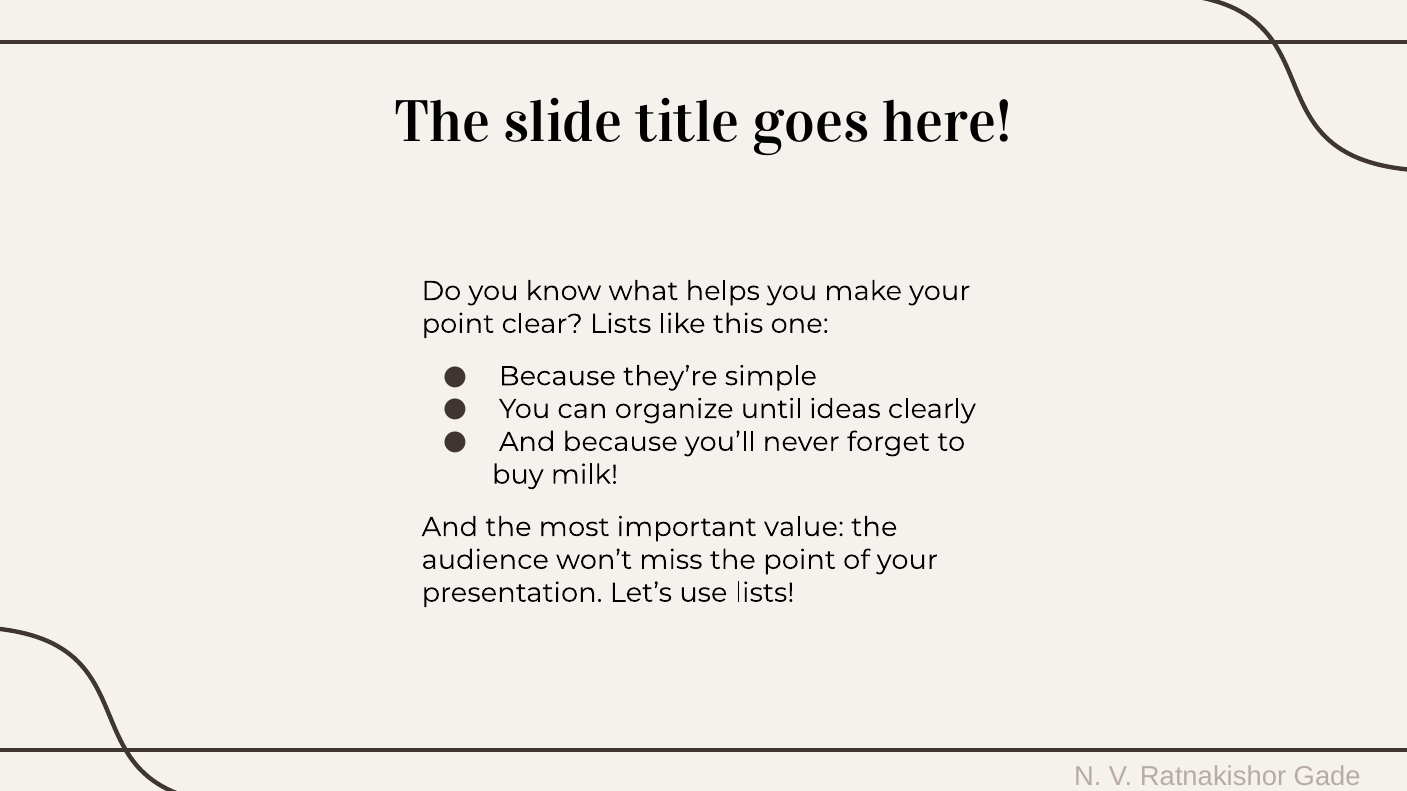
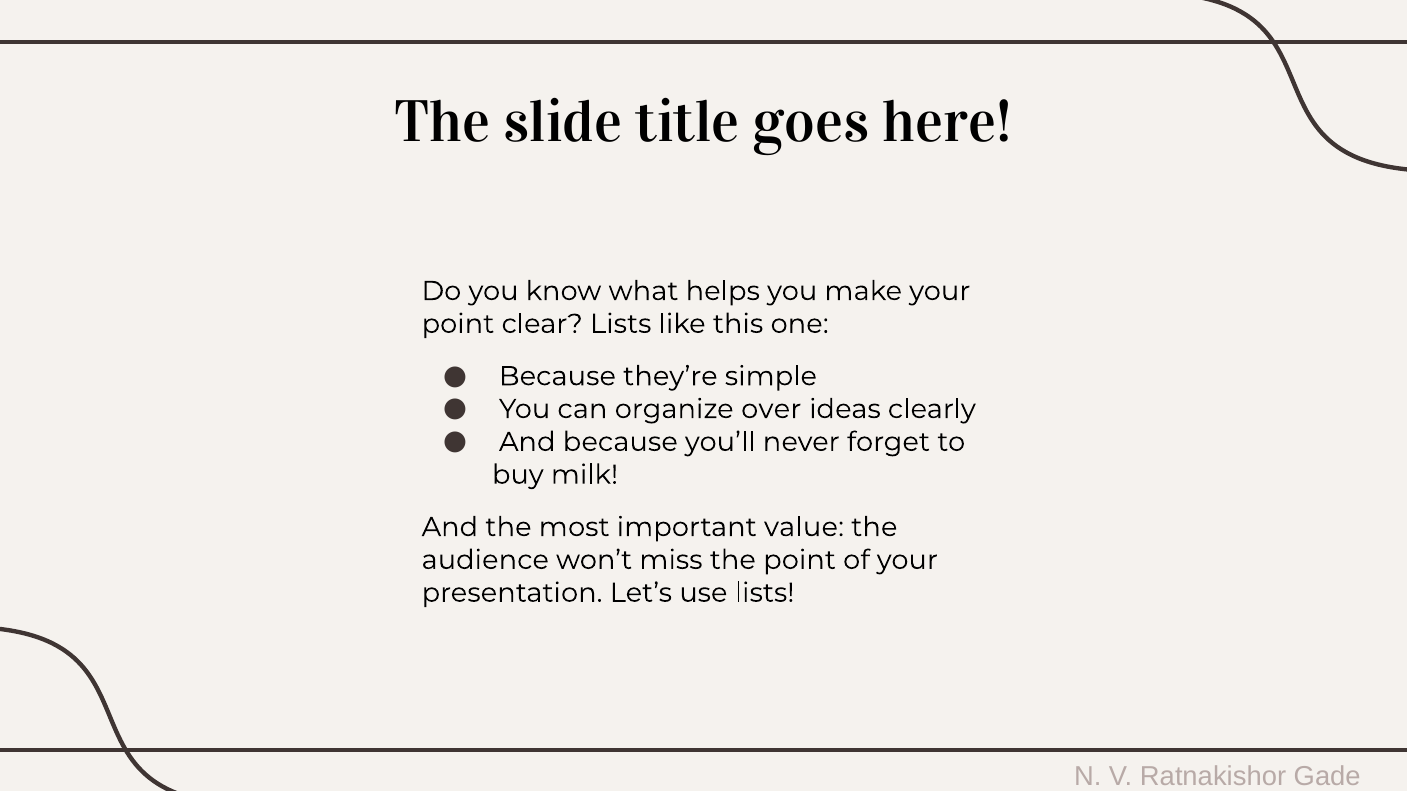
until: until -> over
